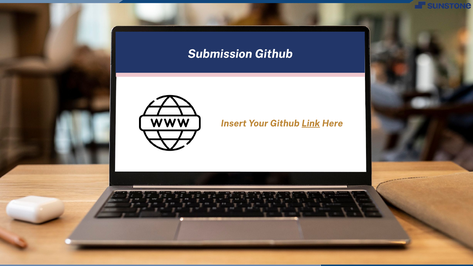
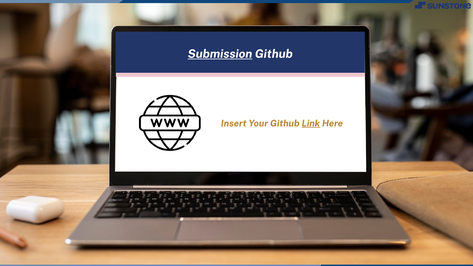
Submission underline: none -> present
